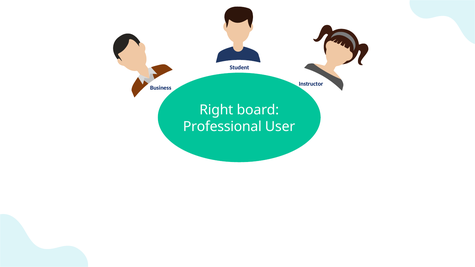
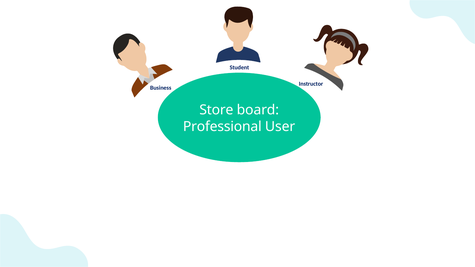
Right: Right -> Store
